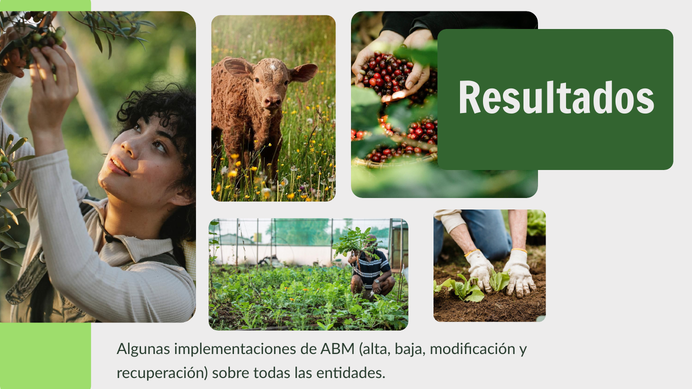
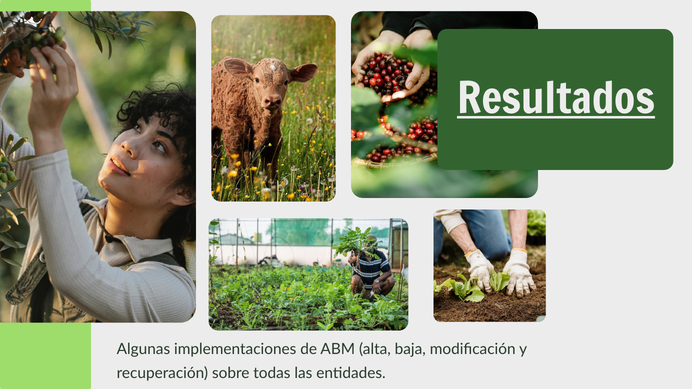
Resultados underline: none -> present
